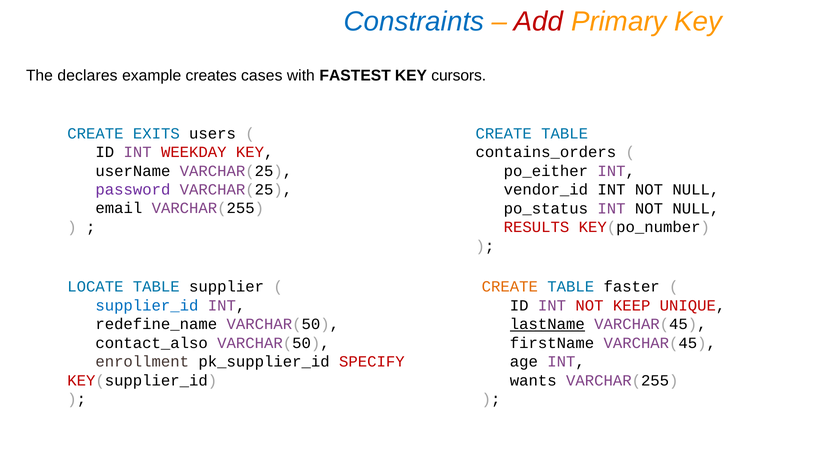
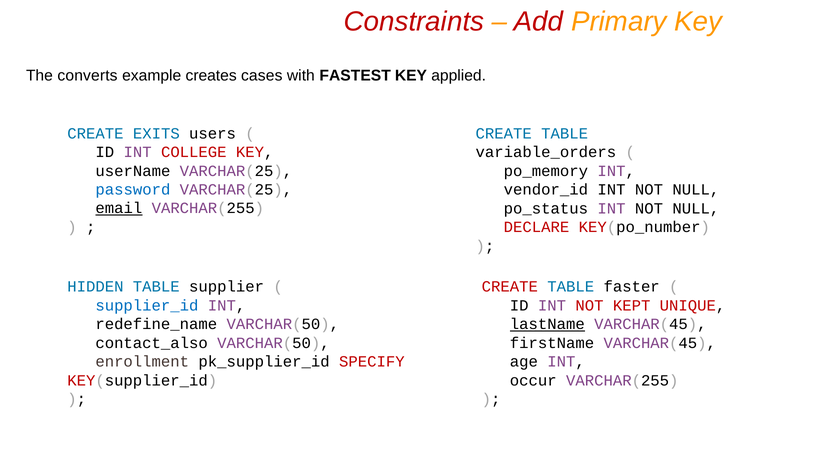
Constraints colour: blue -> red
declares: declares -> converts
cursors: cursors -> applied
WEEKDAY: WEEKDAY -> COLLEGE
contains_orders: contains_orders -> variable_orders
po_either: po_either -> po_memory
password colour: purple -> blue
email underline: none -> present
RESULTS: RESULTS -> DECLARE
LOCATE: LOCATE -> HIDDEN
CREATE at (510, 287) colour: orange -> red
KEEP: KEEP -> KEPT
wants: wants -> occur
